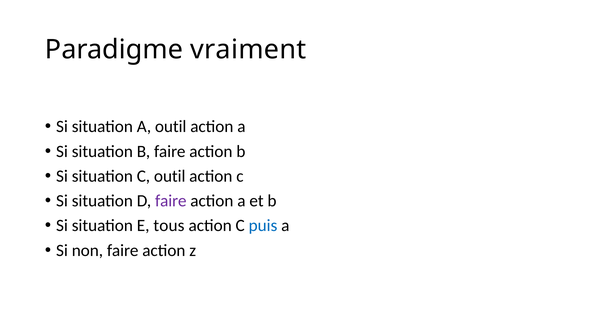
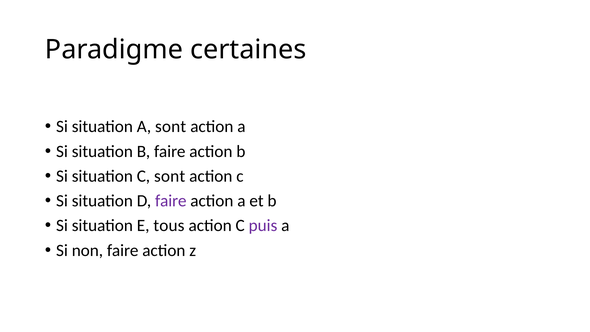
vraiment: vraiment -> certaines
A outil: outil -> sont
C outil: outil -> sont
puis colour: blue -> purple
